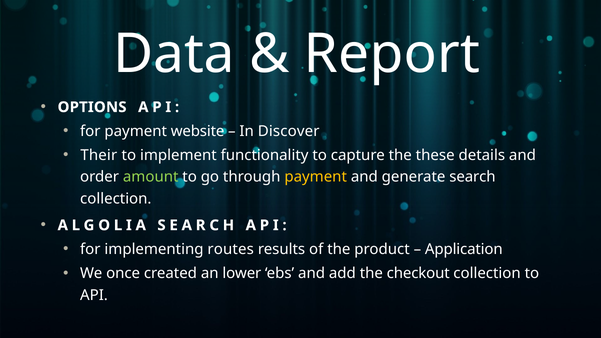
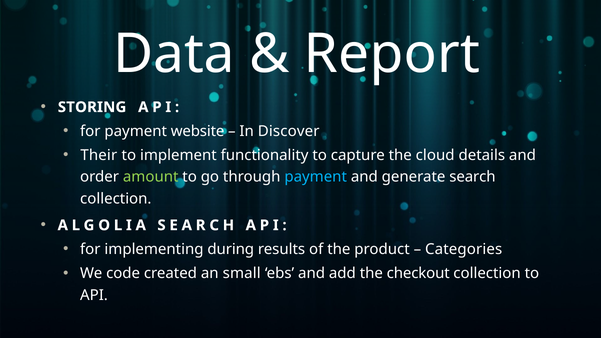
OPTIONS: OPTIONS -> STORING
these: these -> cloud
payment at (316, 177) colour: yellow -> light blue
routes: routes -> during
Application: Application -> Categories
once: once -> code
lower: lower -> small
